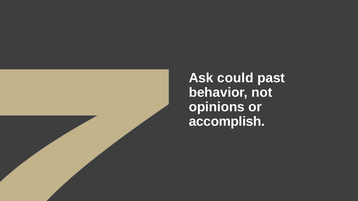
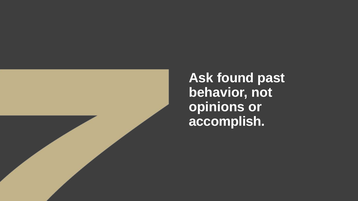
could: could -> found
